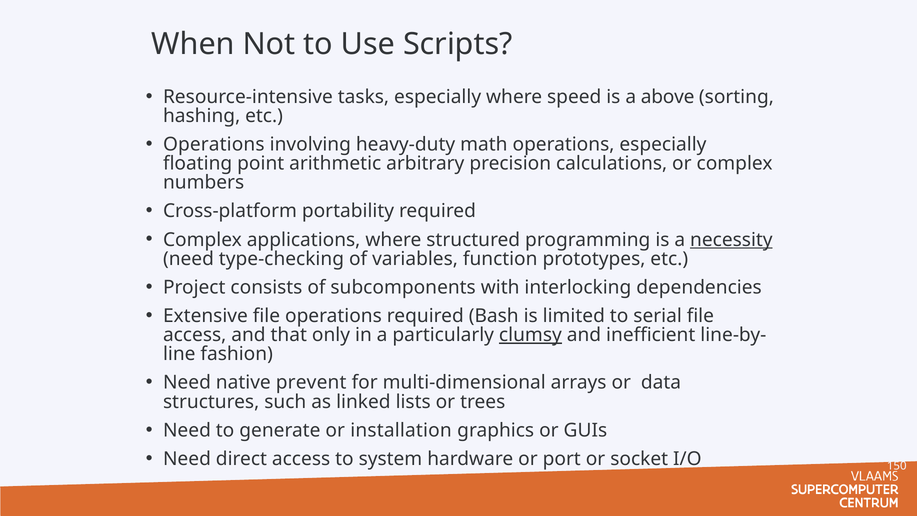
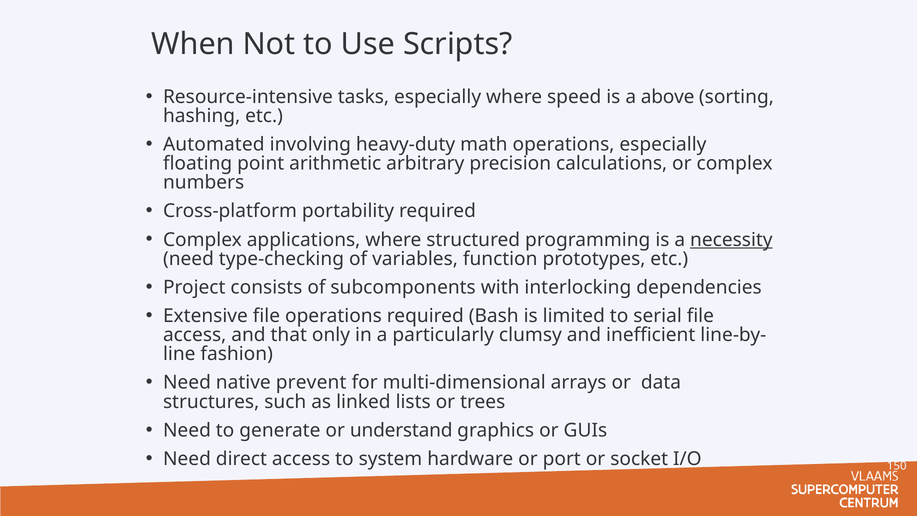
Operations at (214, 144): Operations -> Automated
clumsy underline: present -> none
installation: installation -> understand
